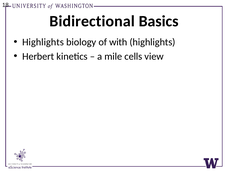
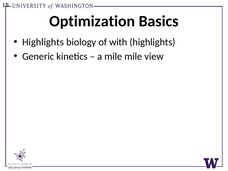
Bidirectional: Bidirectional -> Optimization
Herbert: Herbert -> Generic
mile cells: cells -> mile
